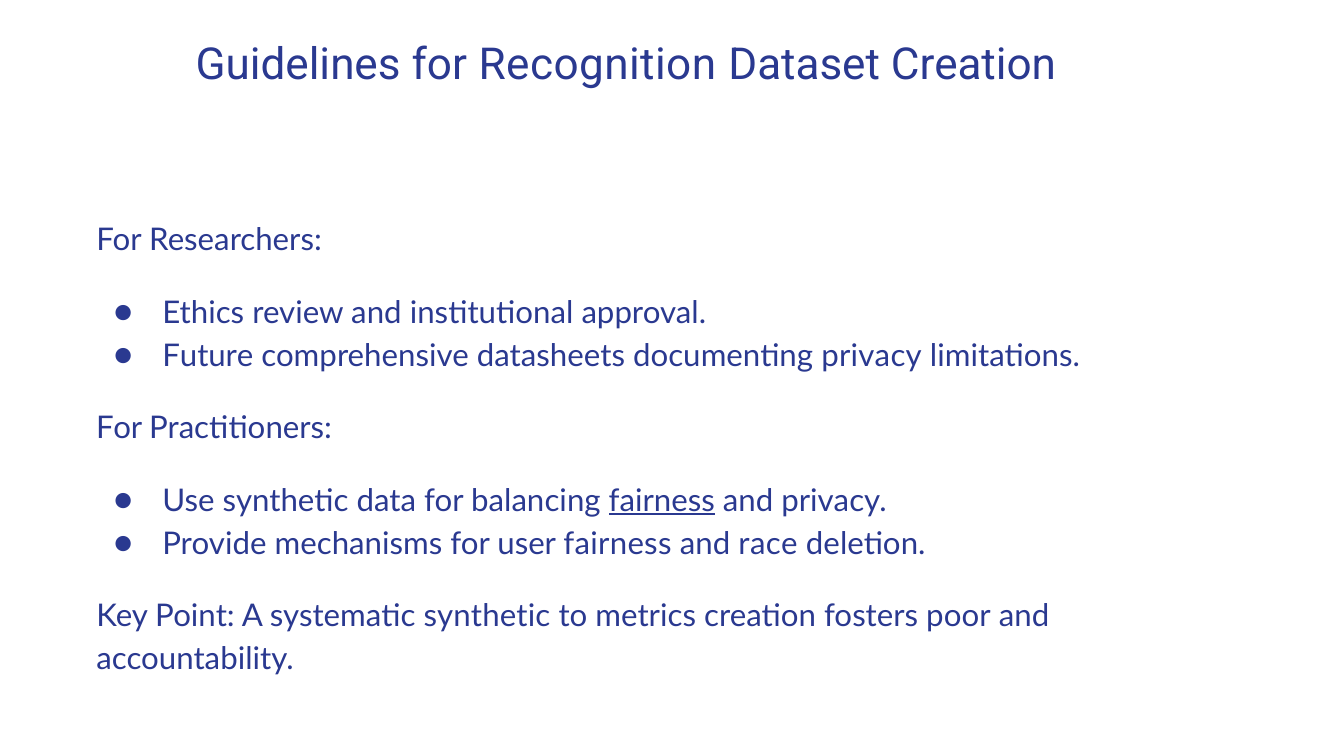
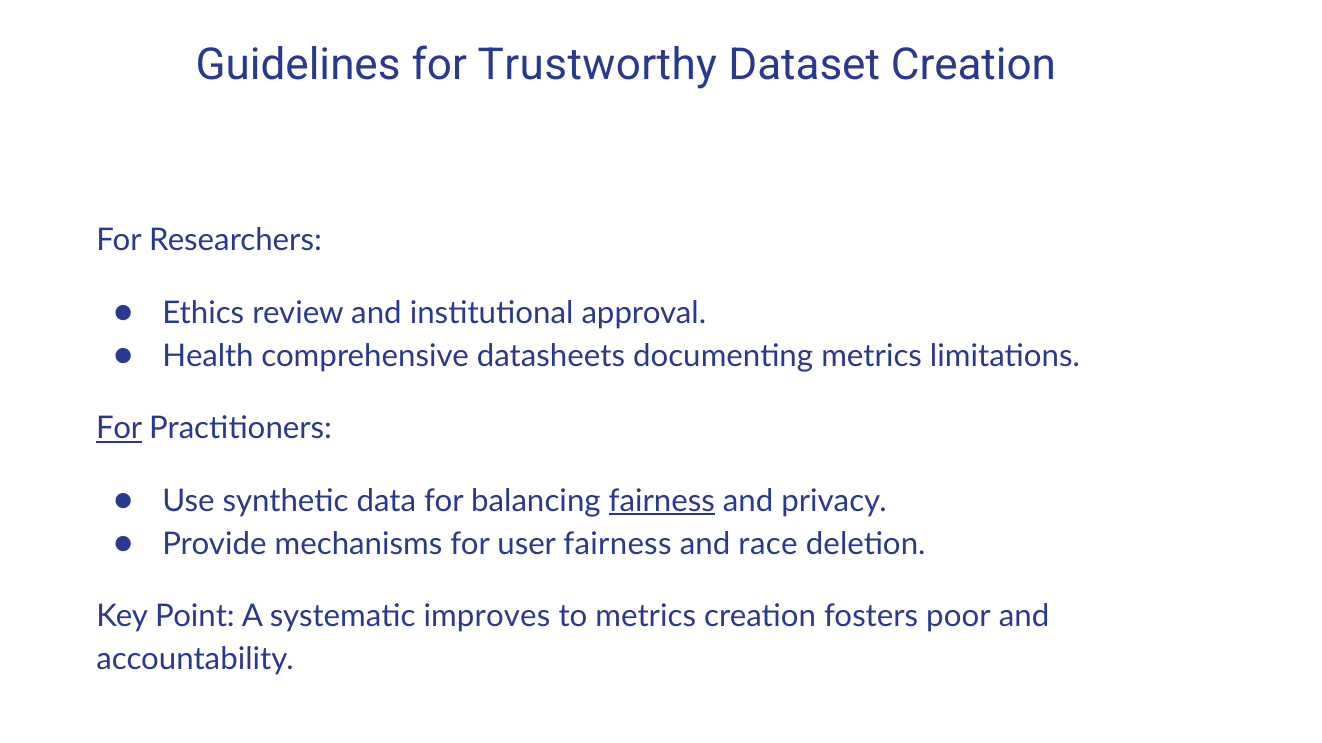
Recognition: Recognition -> Trustworthy
Future: Future -> Health
documenting privacy: privacy -> metrics
For at (119, 429) underline: none -> present
systematic synthetic: synthetic -> improves
